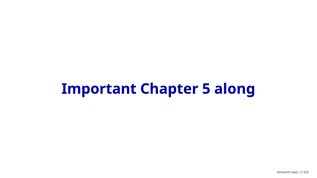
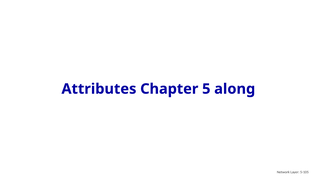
Important: Important -> Attributes
